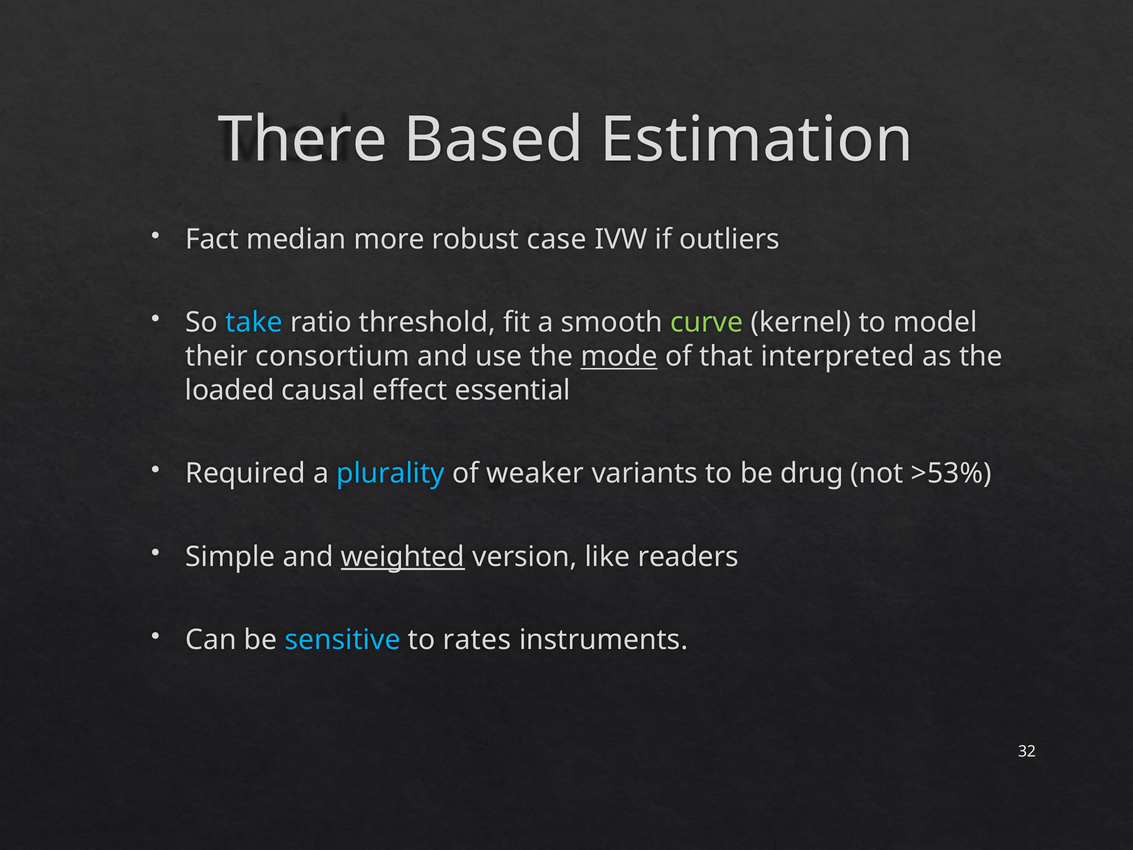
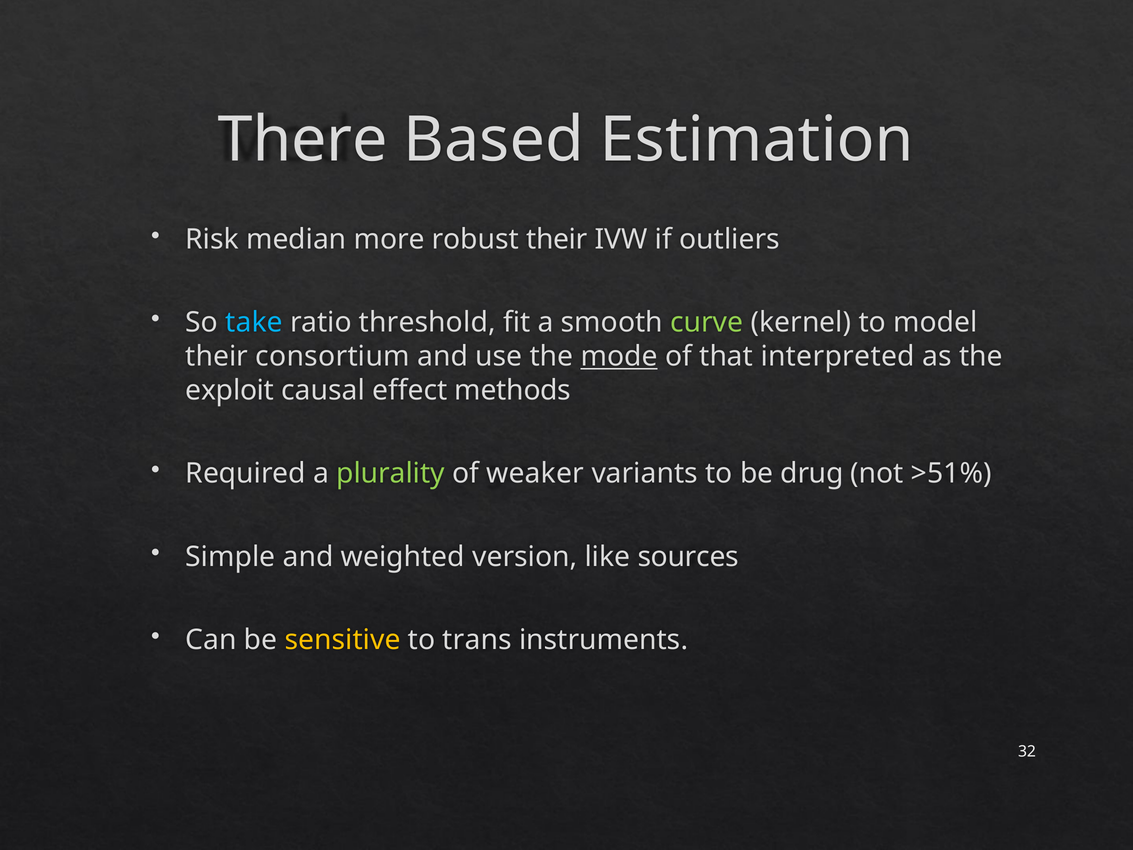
Fact: Fact -> Risk
robust case: case -> their
loaded: loaded -> exploit
essential: essential -> methods
plurality colour: light blue -> light green
>53%: >53% -> >51%
weighted underline: present -> none
readers: readers -> sources
sensitive colour: light blue -> yellow
rates: rates -> trans
